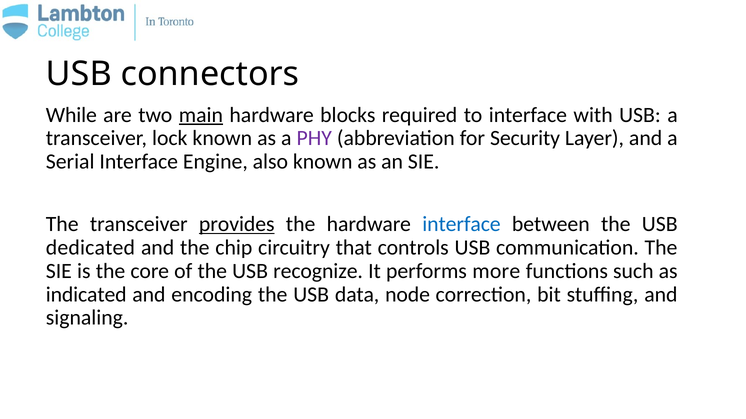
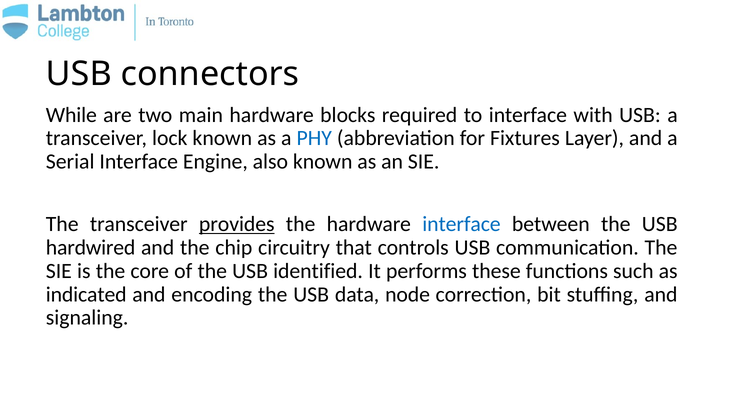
main underline: present -> none
PHY colour: purple -> blue
Security: Security -> Fixtures
dedicated: dedicated -> hardwired
recognize: recognize -> identified
more: more -> these
